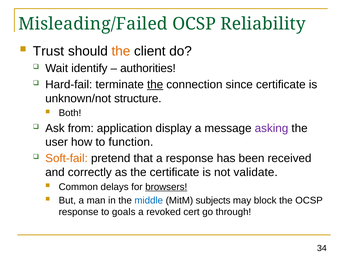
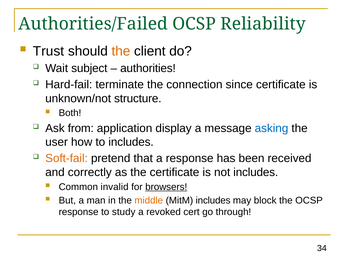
Misleading/Failed: Misleading/Failed -> Authorities/Failed
identify: identify -> subject
the at (155, 85) underline: present -> none
asking colour: purple -> blue
to function: function -> includes
not validate: validate -> includes
delays: delays -> invalid
middle colour: blue -> orange
MitM subjects: subjects -> includes
goals: goals -> study
